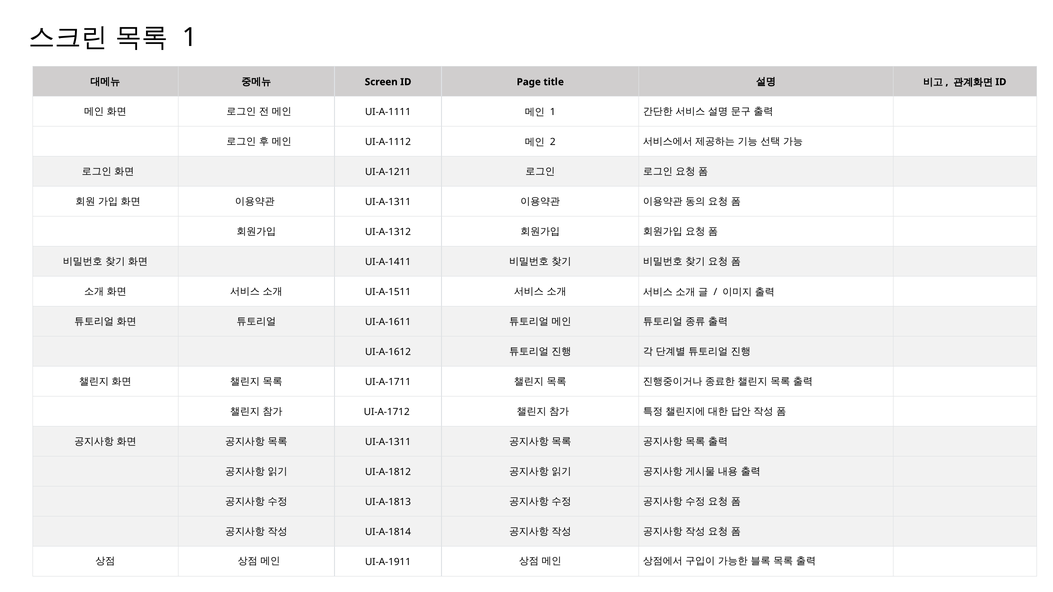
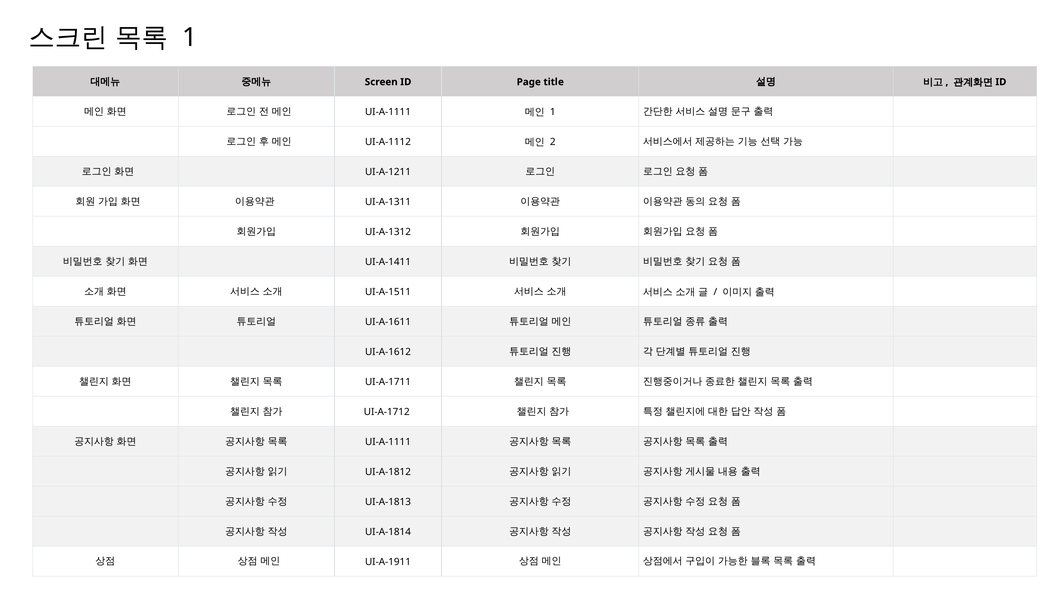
UI-A-1311 at (388, 442): UI-A-1311 -> UI-A-1111
